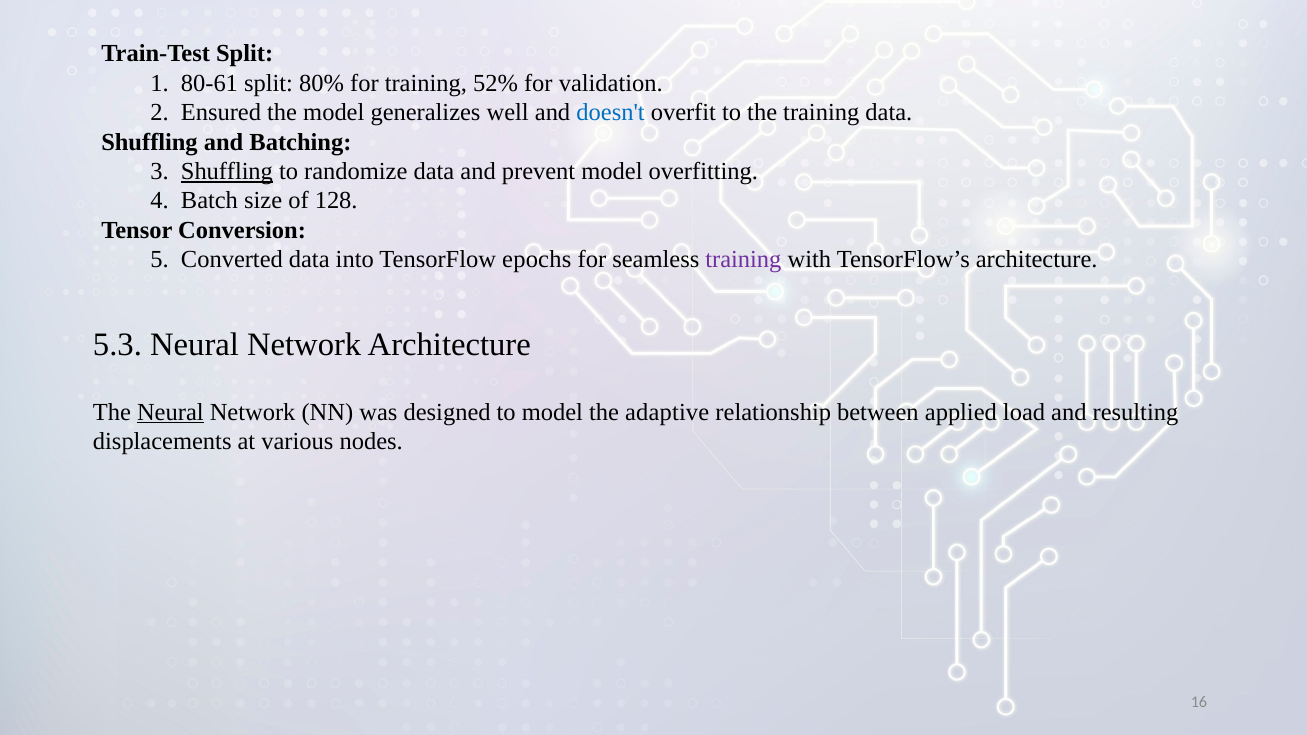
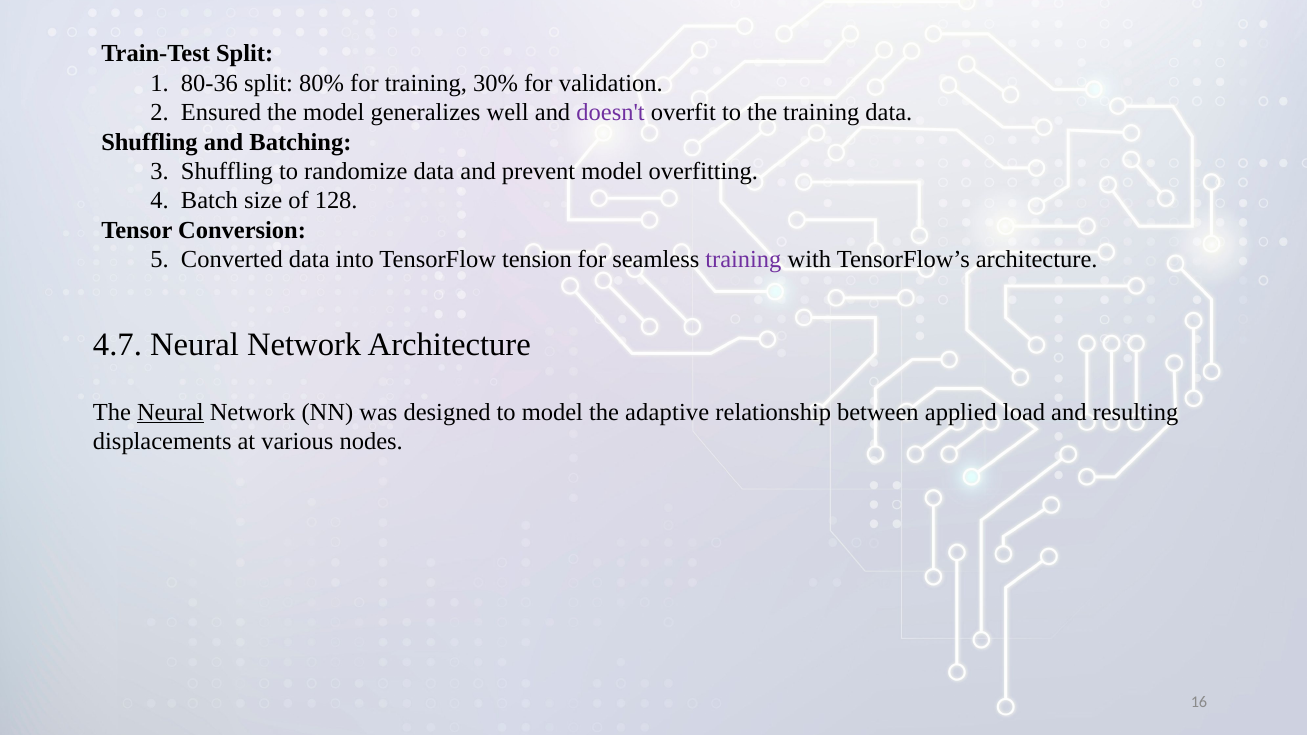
80-61: 80-61 -> 80-36
52%: 52% -> 30%
doesn't colour: blue -> purple
Shuffling at (227, 171) underline: present -> none
epochs: epochs -> tension
5.3: 5.3 -> 4.7
